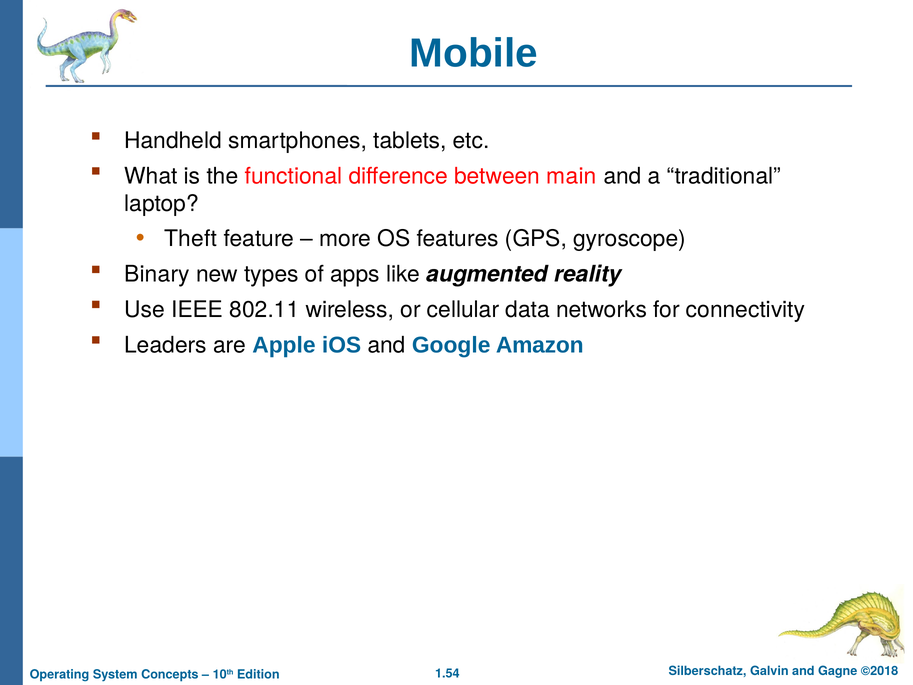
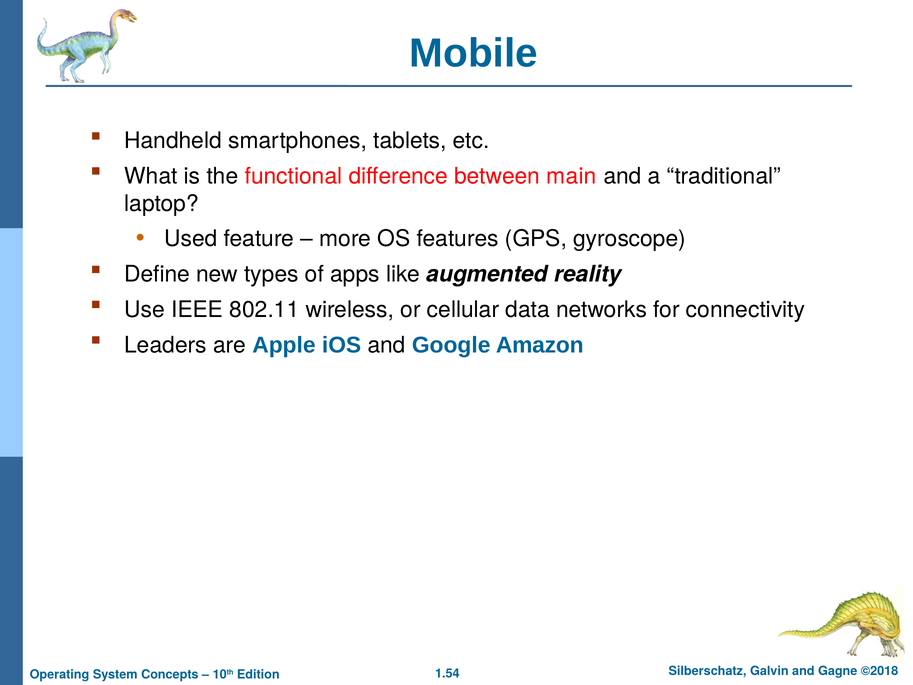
Theft: Theft -> Used
Binary: Binary -> Define
